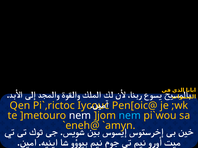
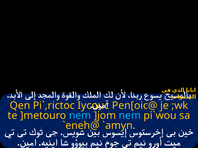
nem at (80, 116) colour: white -> light blue
